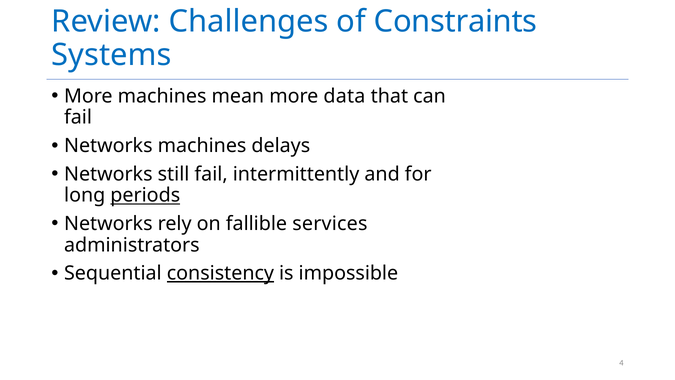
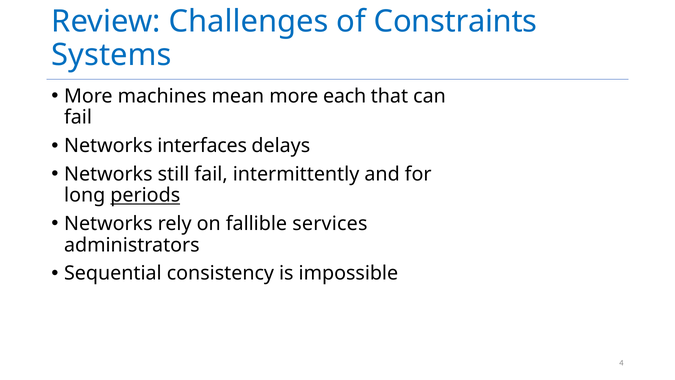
data: data -> each
Networks machines: machines -> interfaces
consistency underline: present -> none
